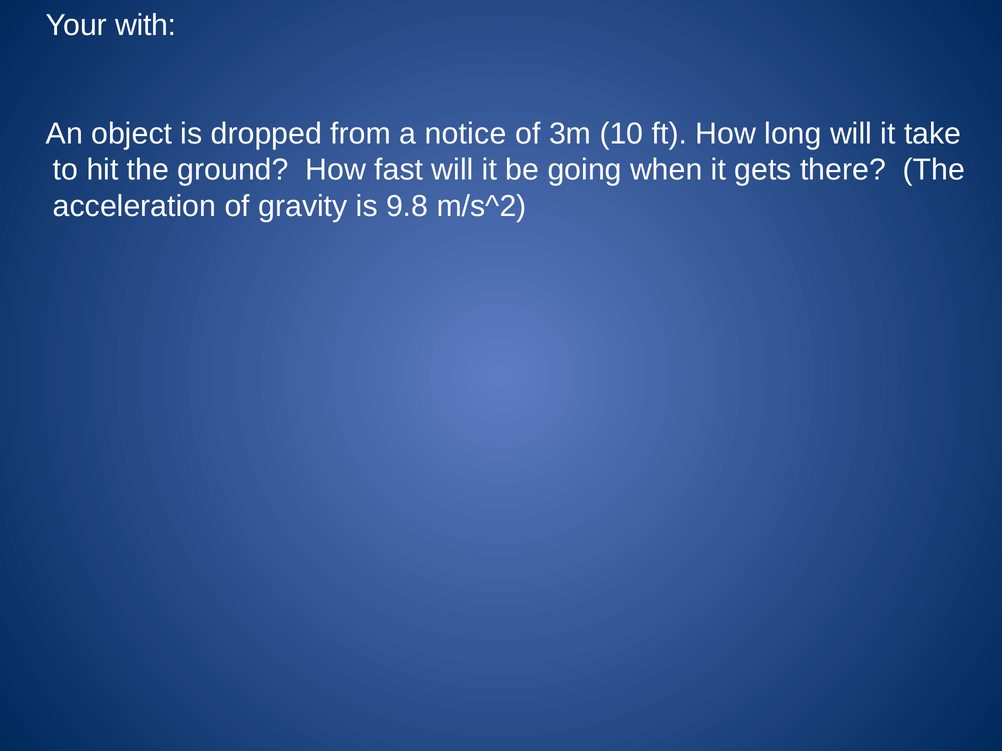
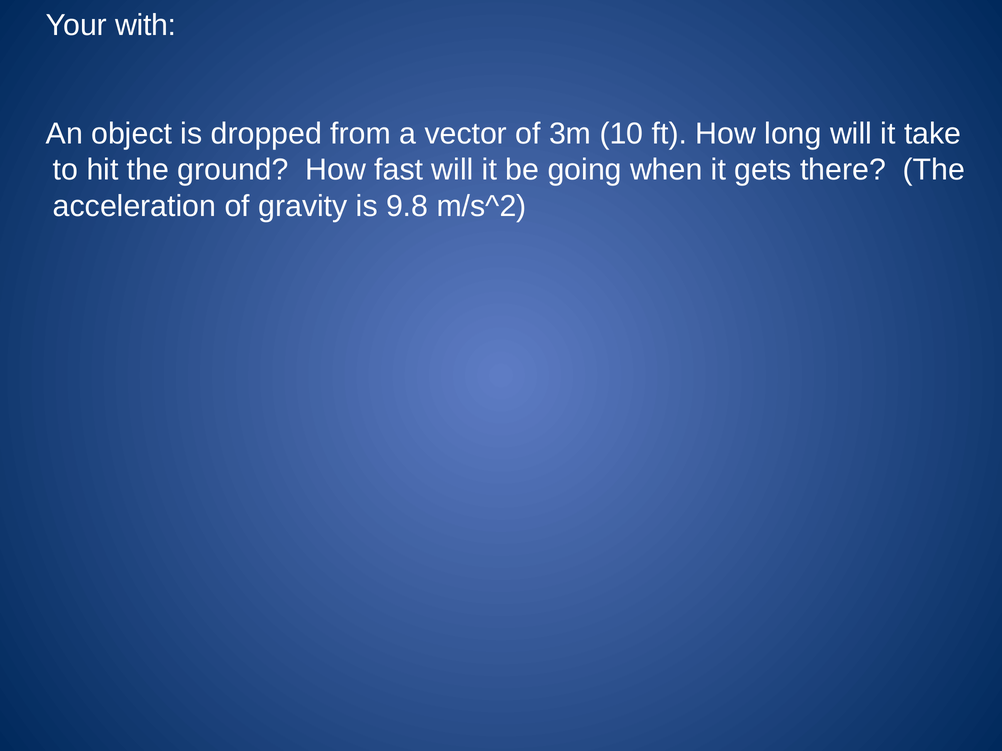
notice: notice -> vector
